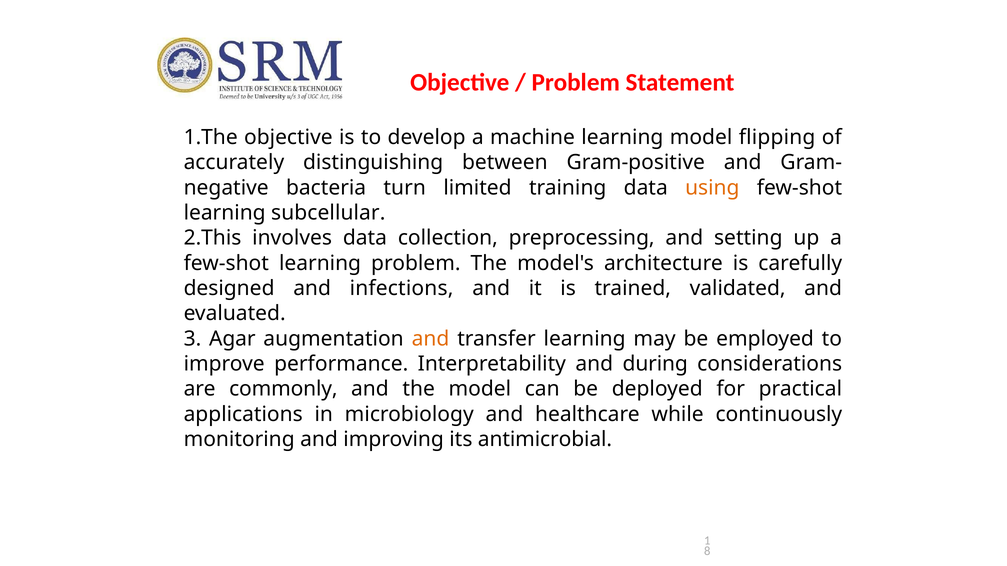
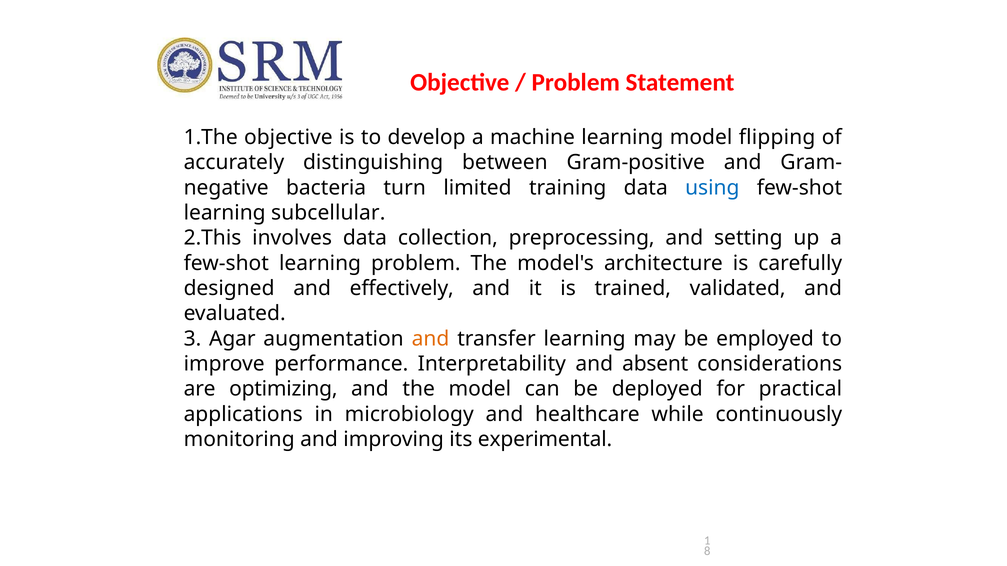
using colour: orange -> blue
infections: infections -> effectively
during: during -> absent
commonly: commonly -> optimizing
antimicrobial: antimicrobial -> experimental
